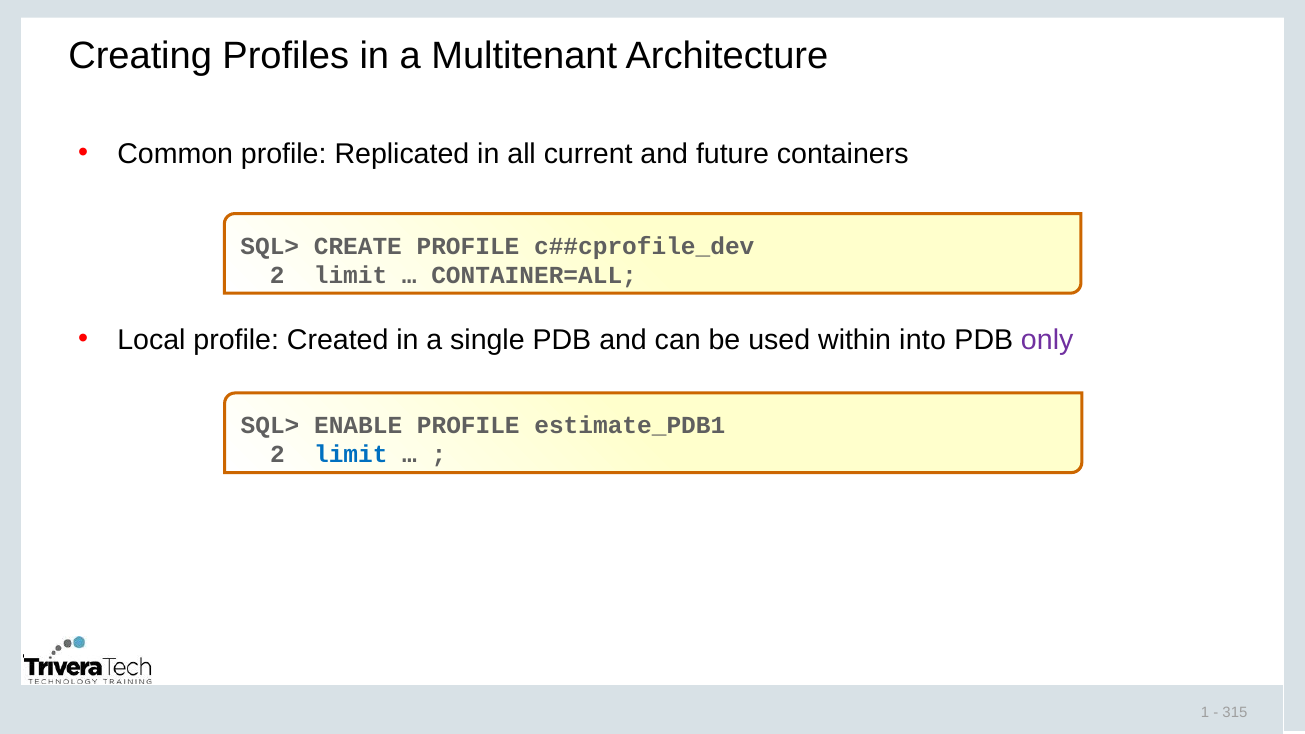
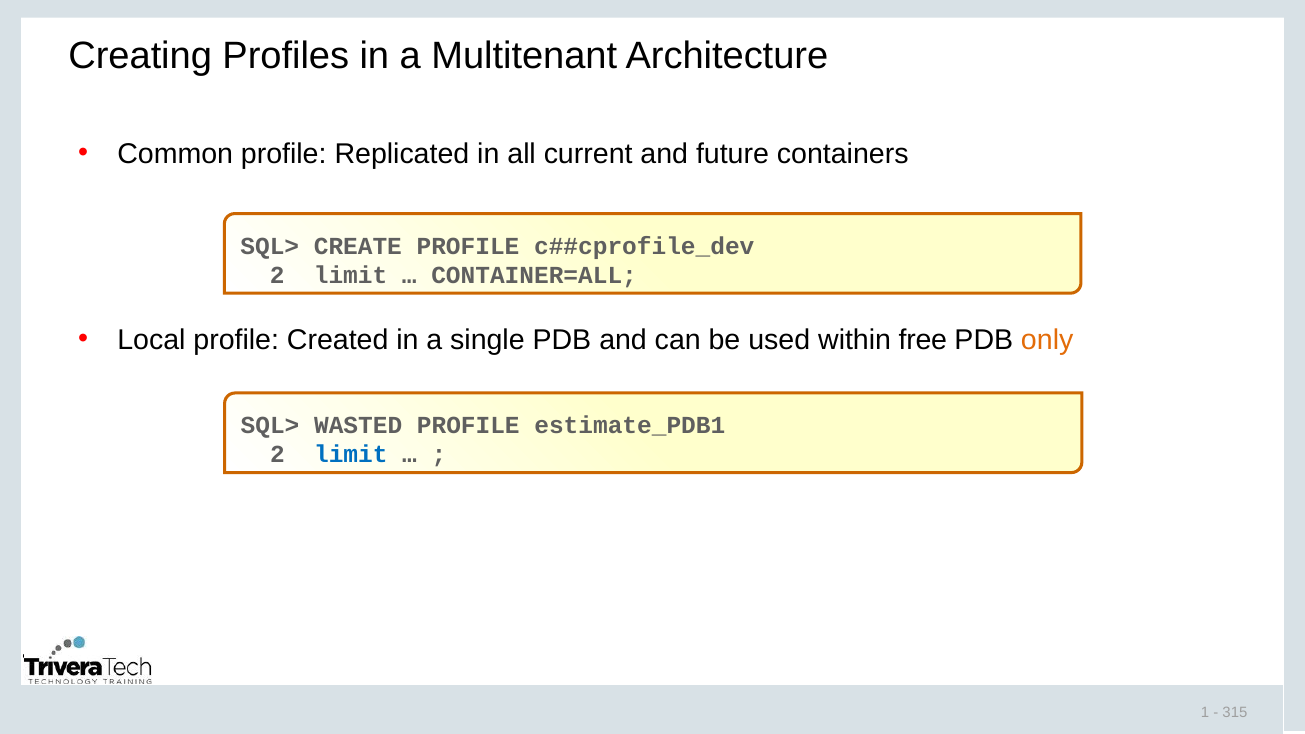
into: into -> free
only colour: purple -> orange
ENABLE: ENABLE -> WASTED
